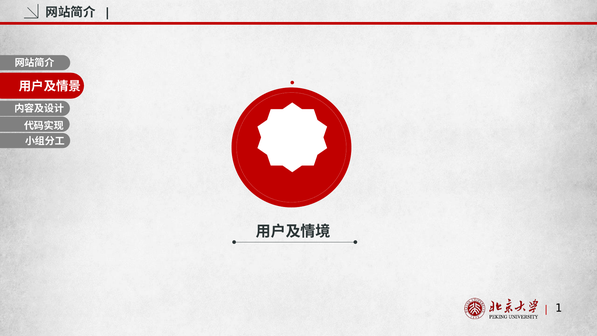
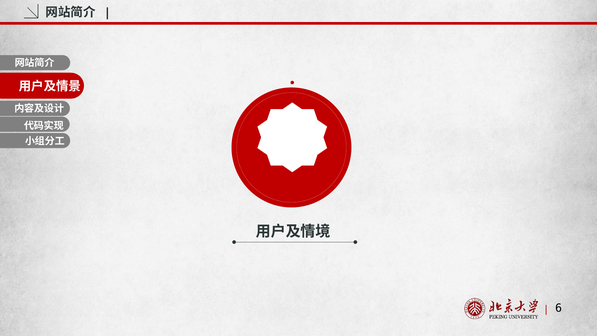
1: 1 -> 6
